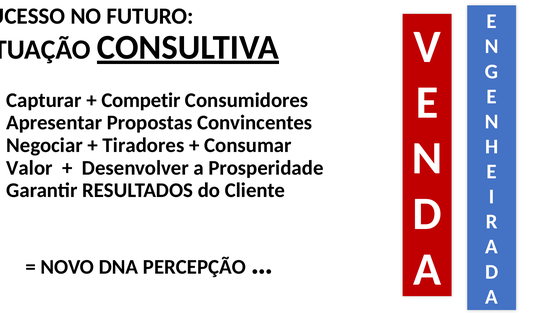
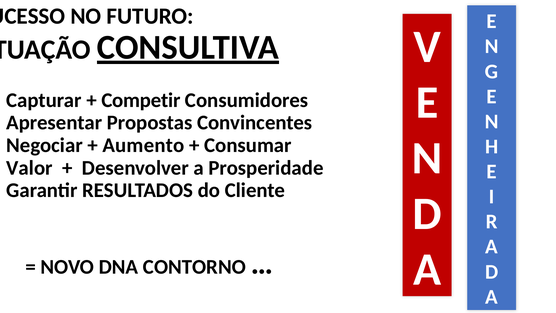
Tiradores: Tiradores -> Aumento
PERCEPÇÃO: PERCEPÇÃO -> CONTORNO
